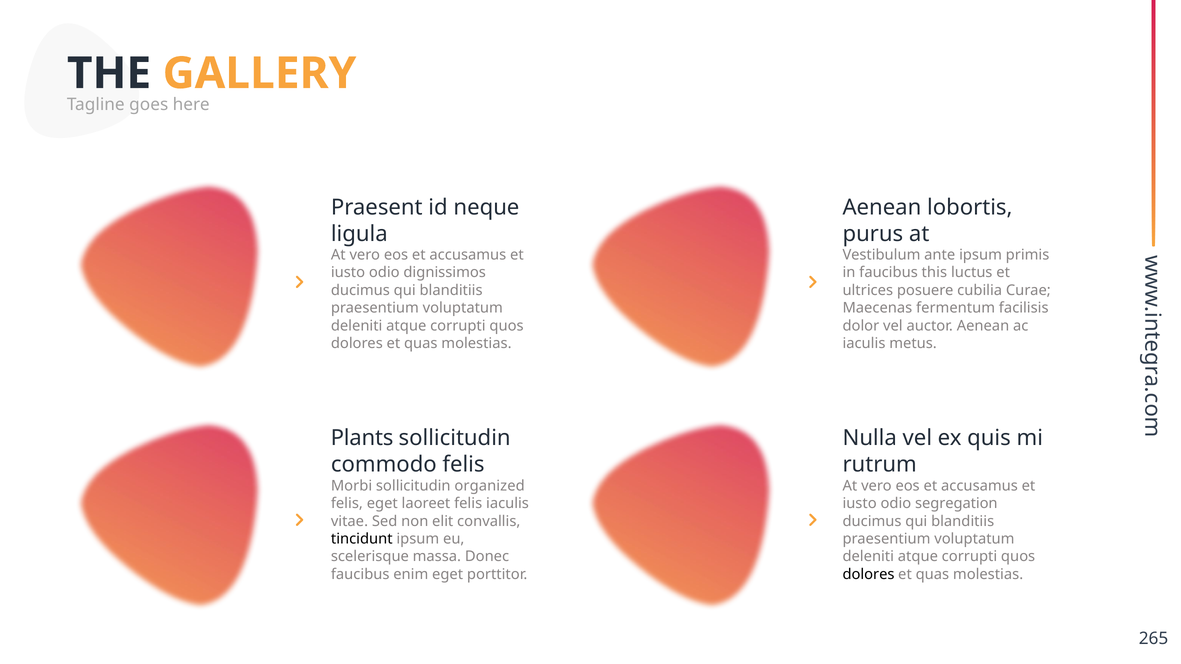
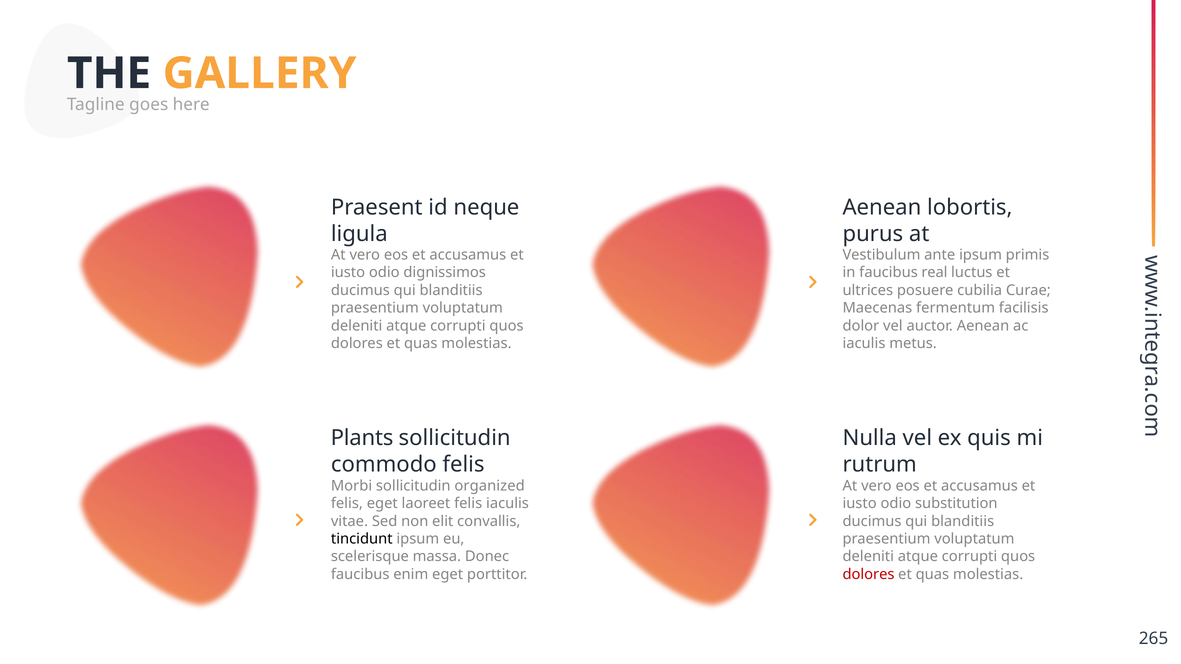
this: this -> real
segregation: segregation -> substitution
dolores at (869, 575) colour: black -> red
